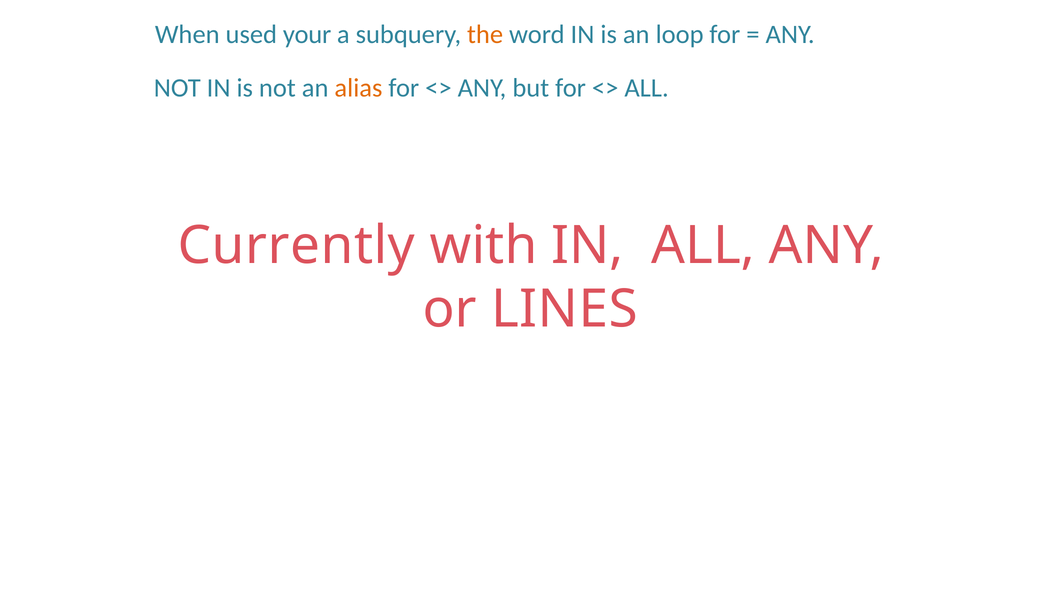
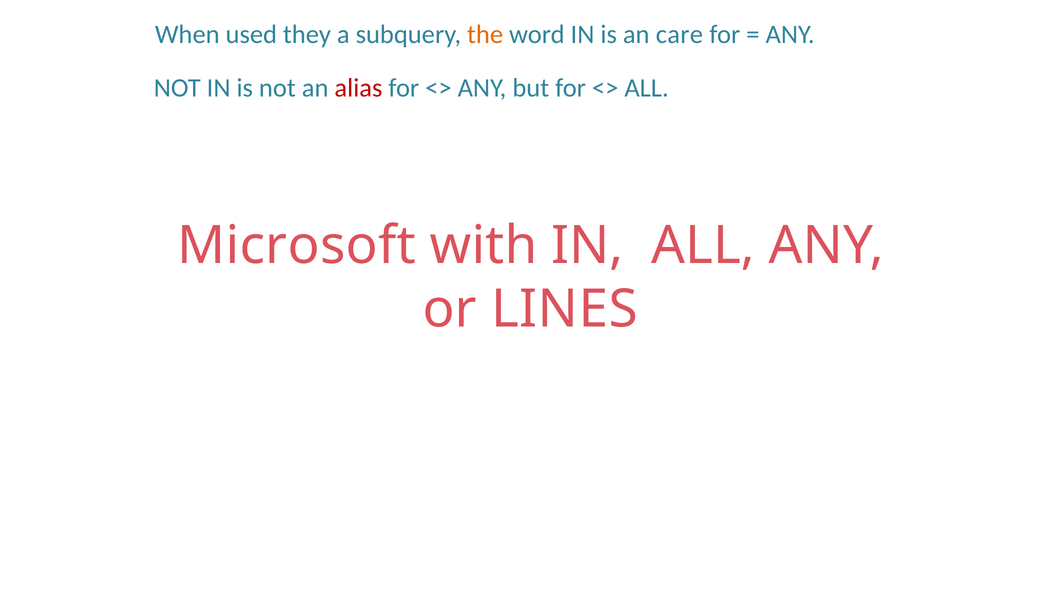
your: your -> they
loop: loop -> care
alias colour: orange -> red
Currently: Currently -> Microsoft
